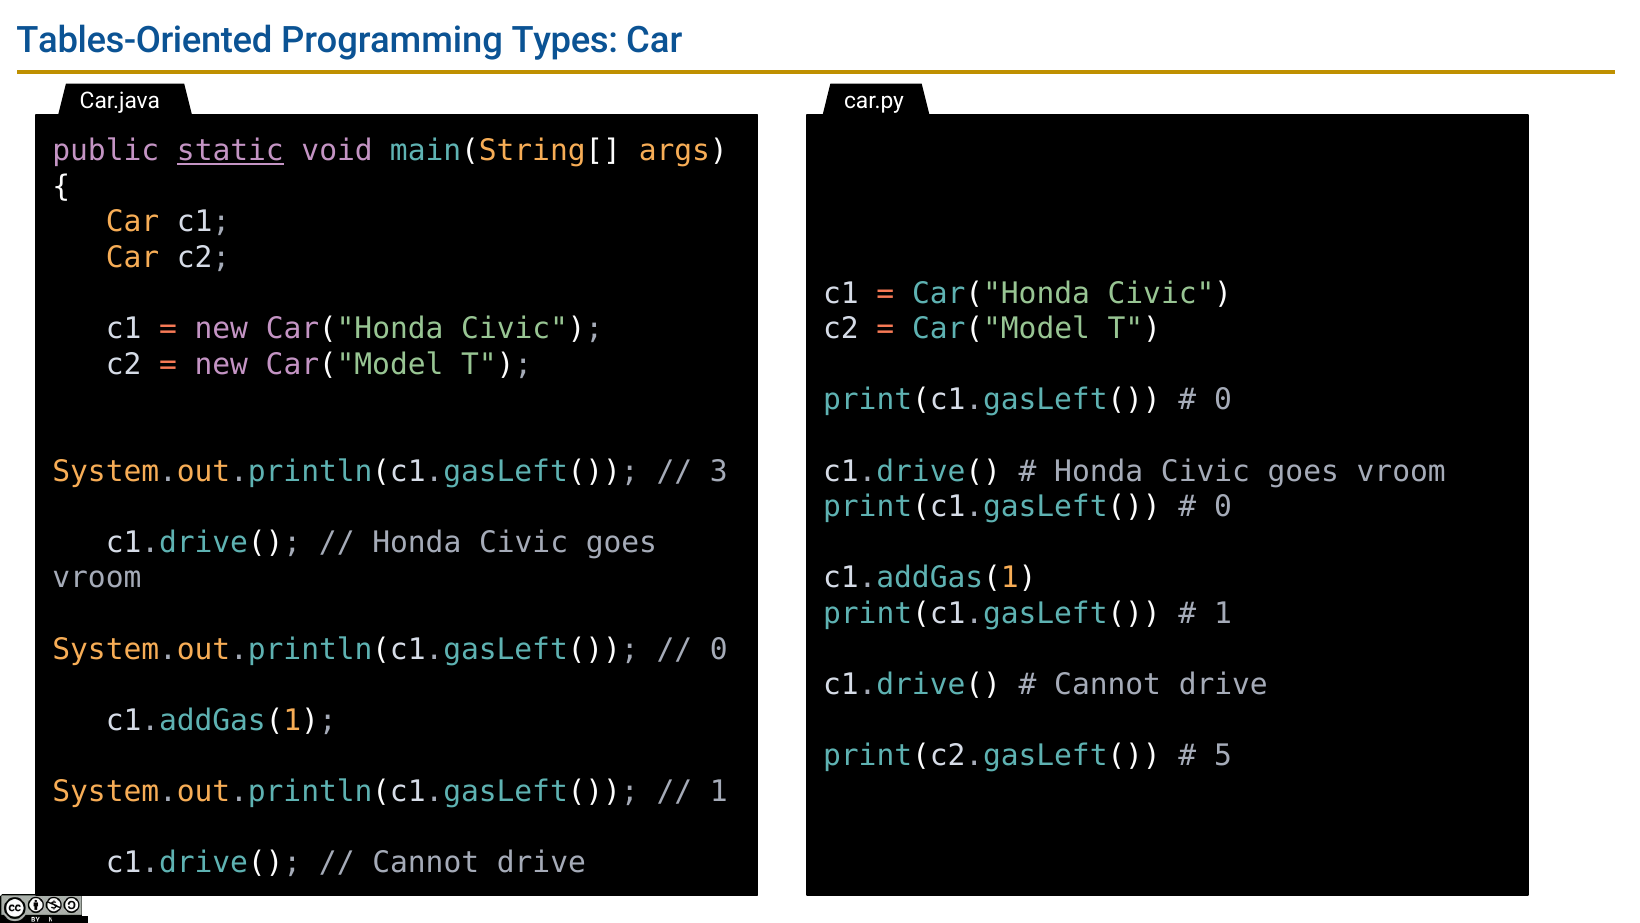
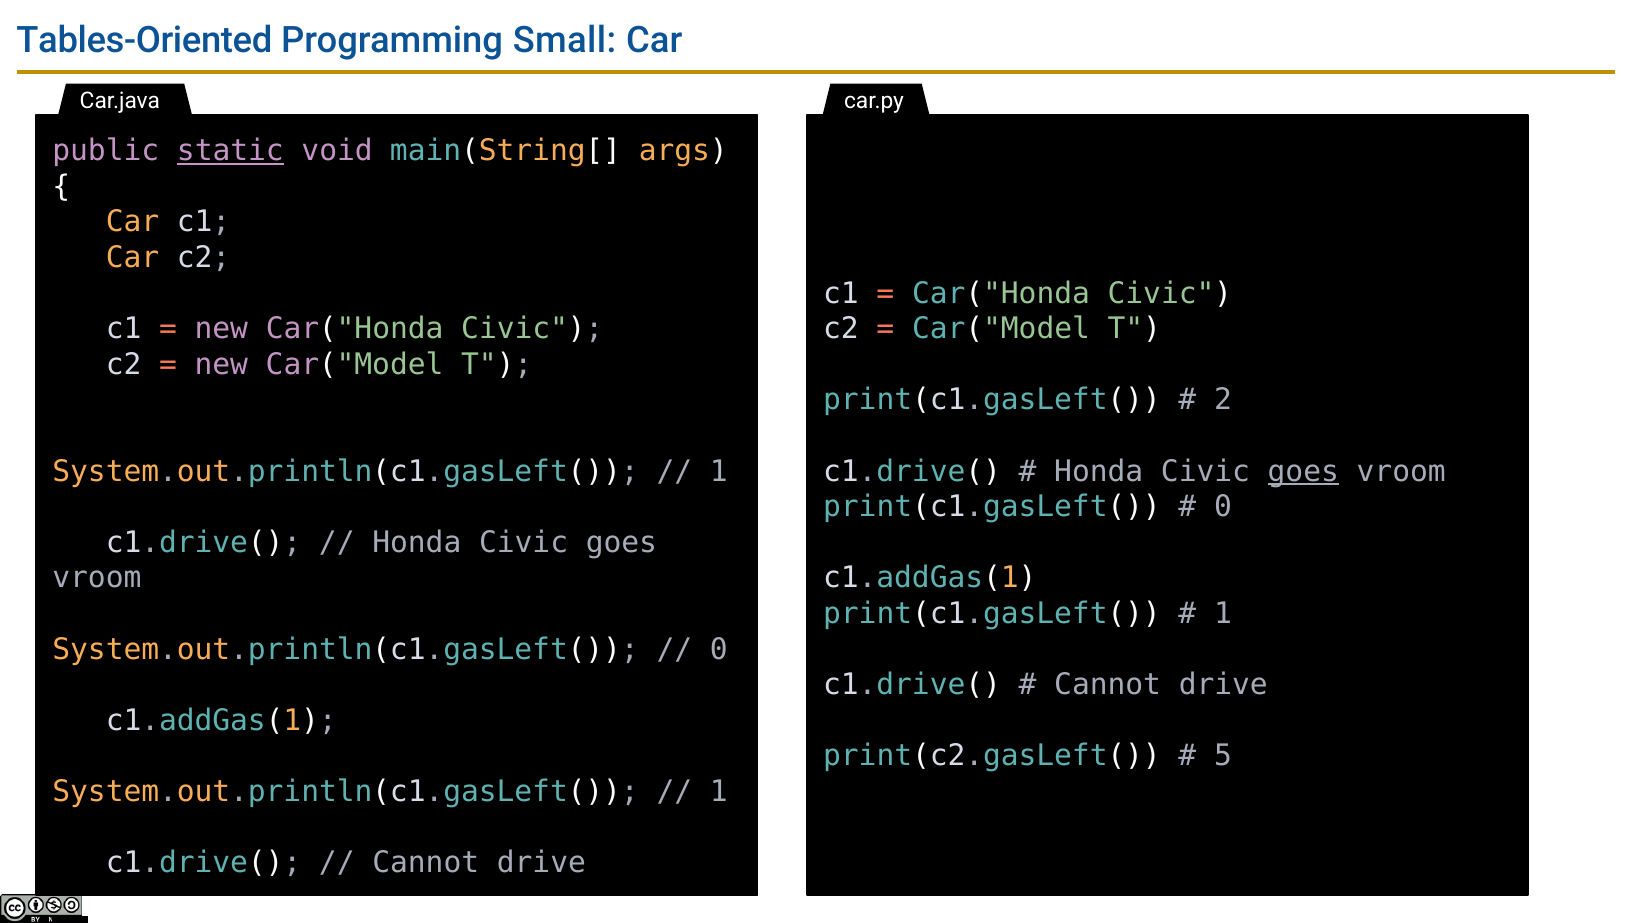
Types: Types -> Small
0 at (1223, 400): 0 -> 2
3 at (719, 471): 3 -> 1
goes at (1303, 471) underline: none -> present
